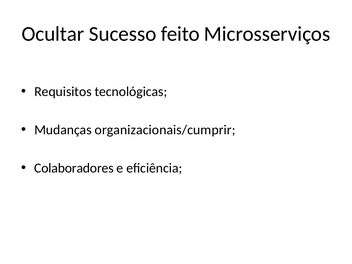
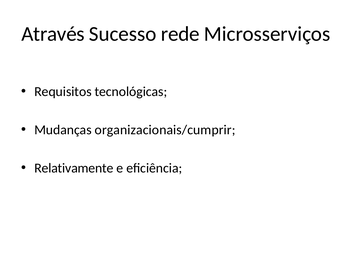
Ocultar: Ocultar -> Através
feito: feito -> rede
Colaboradores: Colaboradores -> Relativamente
